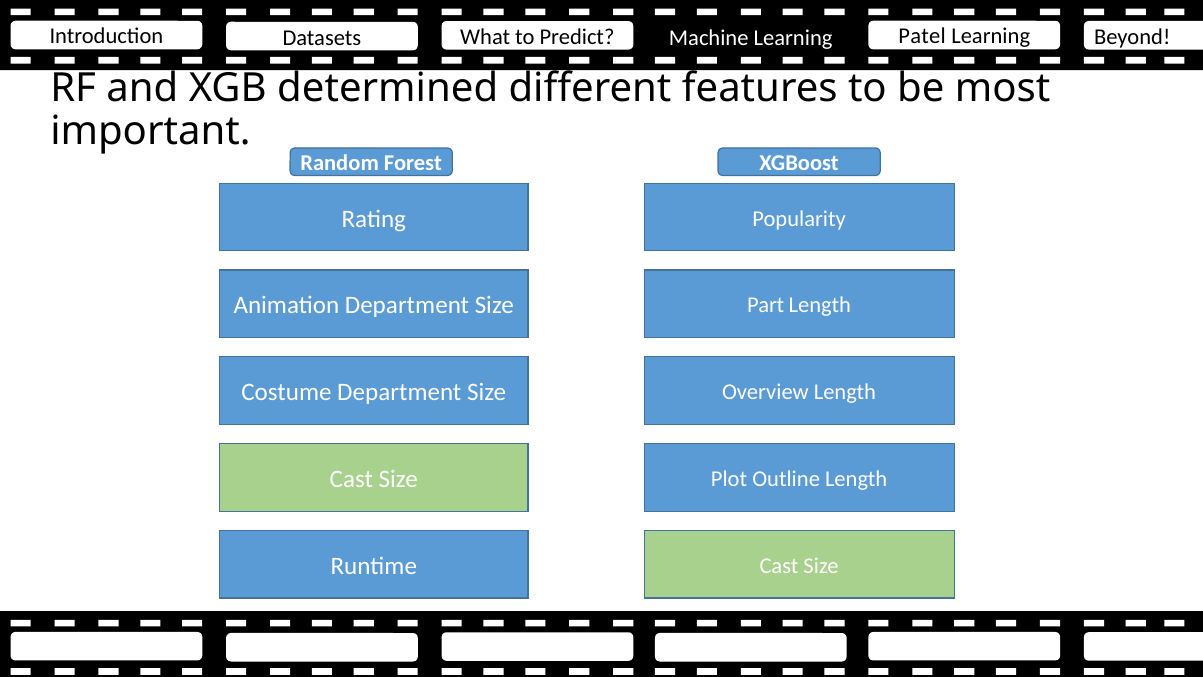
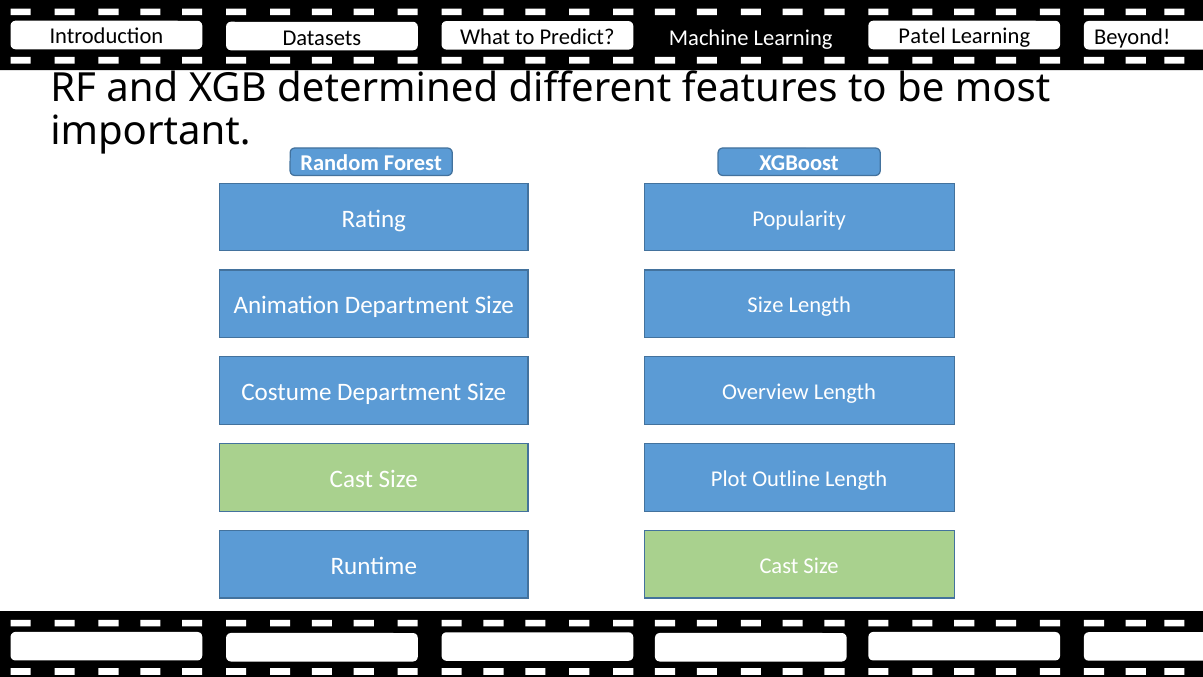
Part at (766, 305): Part -> Size
